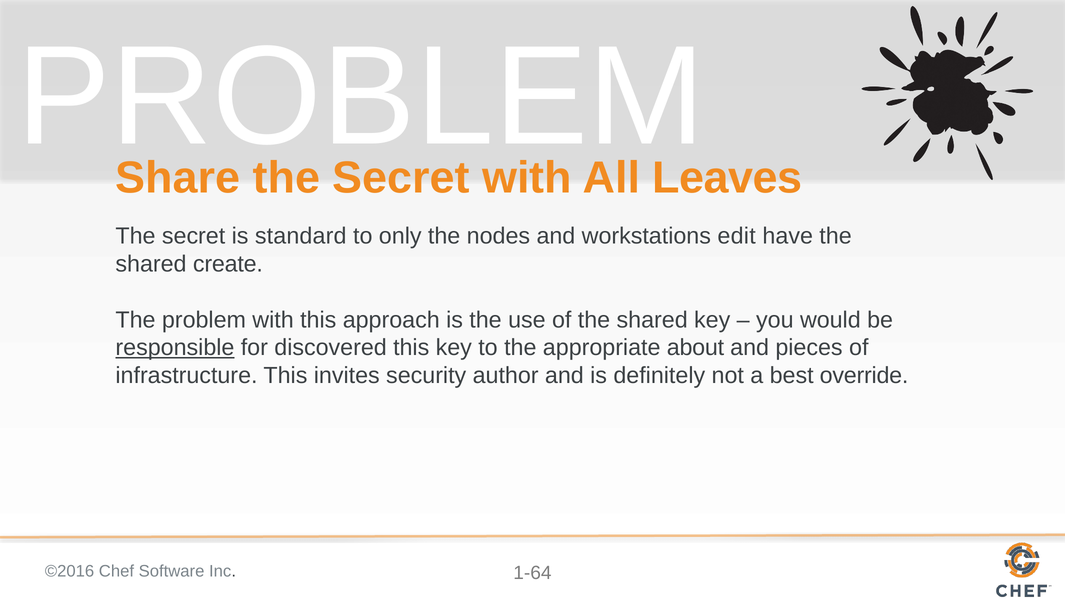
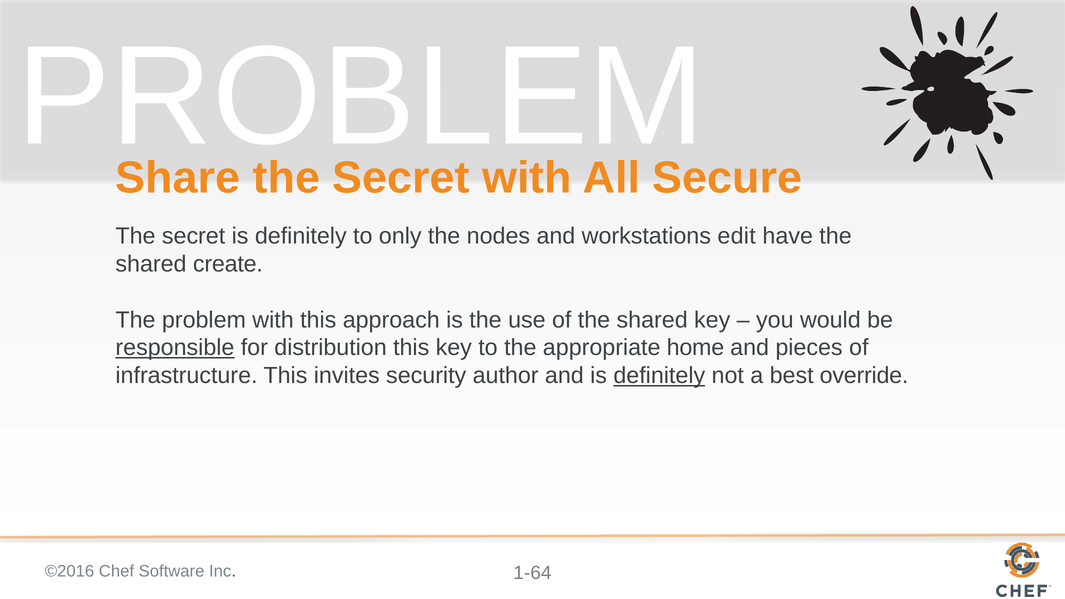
Leaves: Leaves -> Secure
secret is standard: standard -> definitely
discovered: discovered -> distribution
about: about -> home
definitely at (659, 376) underline: none -> present
